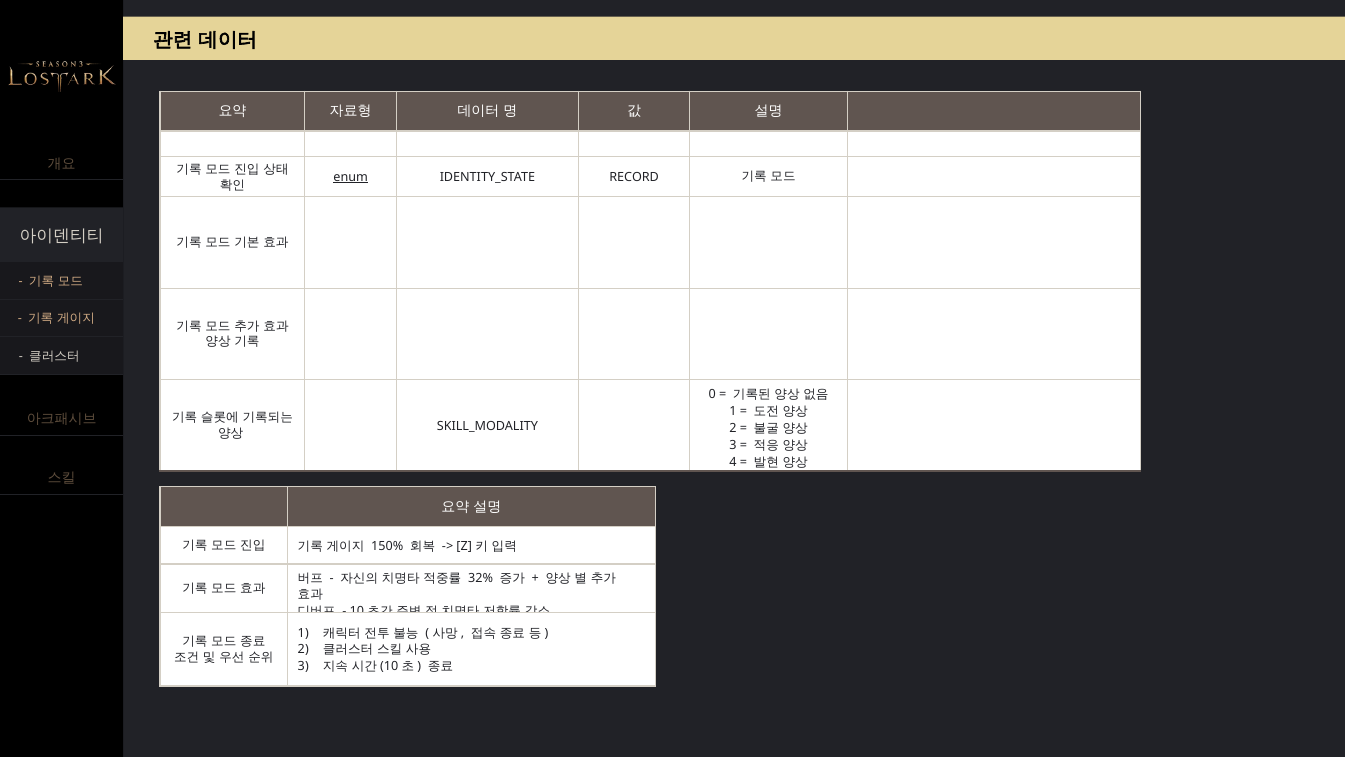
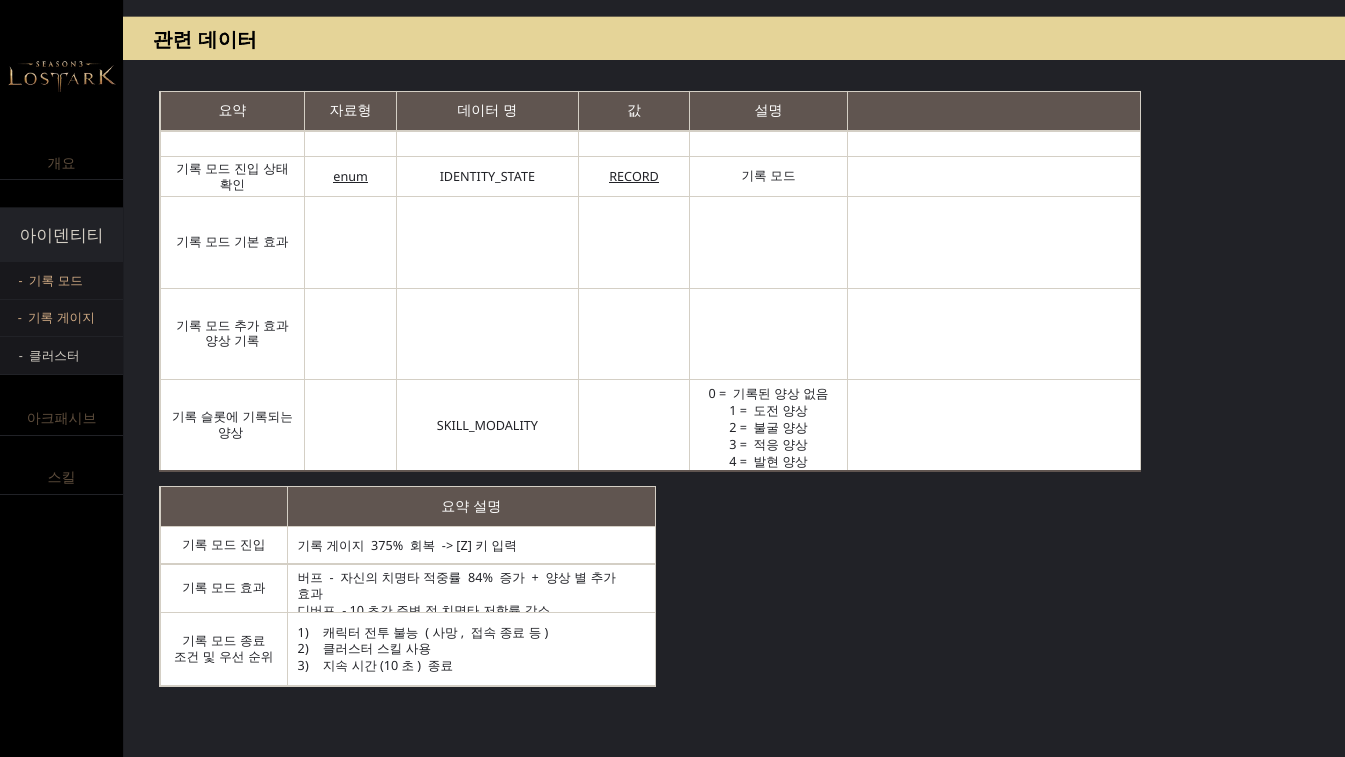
RECORD underline: none -> present
150%: 150% -> 375%
32%: 32% -> 84%
